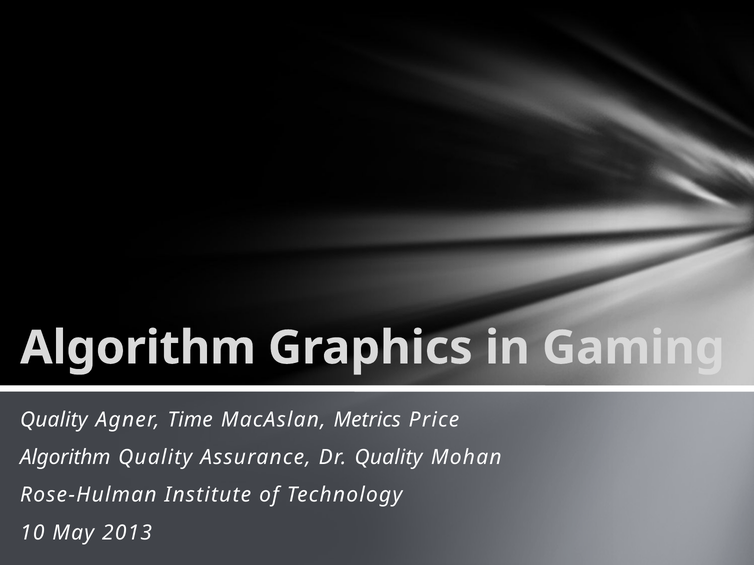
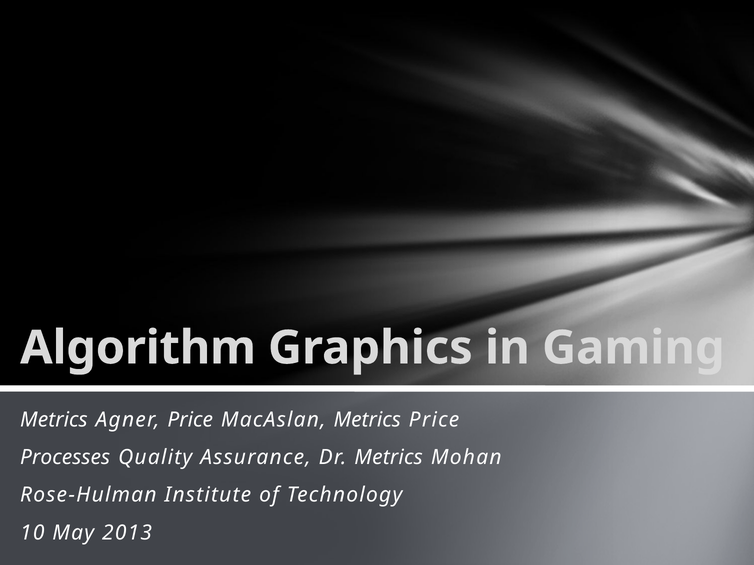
Quality at (54, 420): Quality -> Metrics
Agner Time: Time -> Price
Algorithm at (65, 458): Algorithm -> Processes
Dr Quality: Quality -> Metrics
